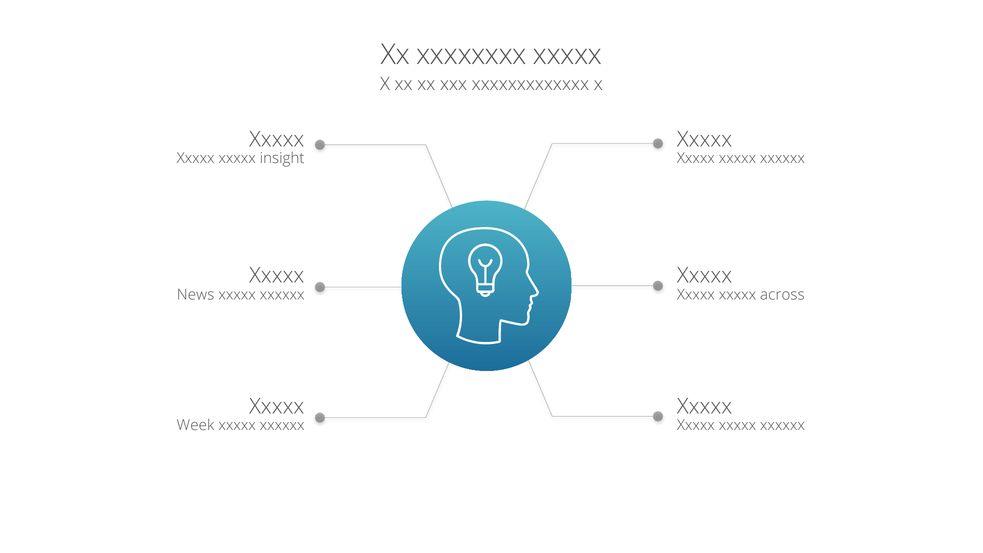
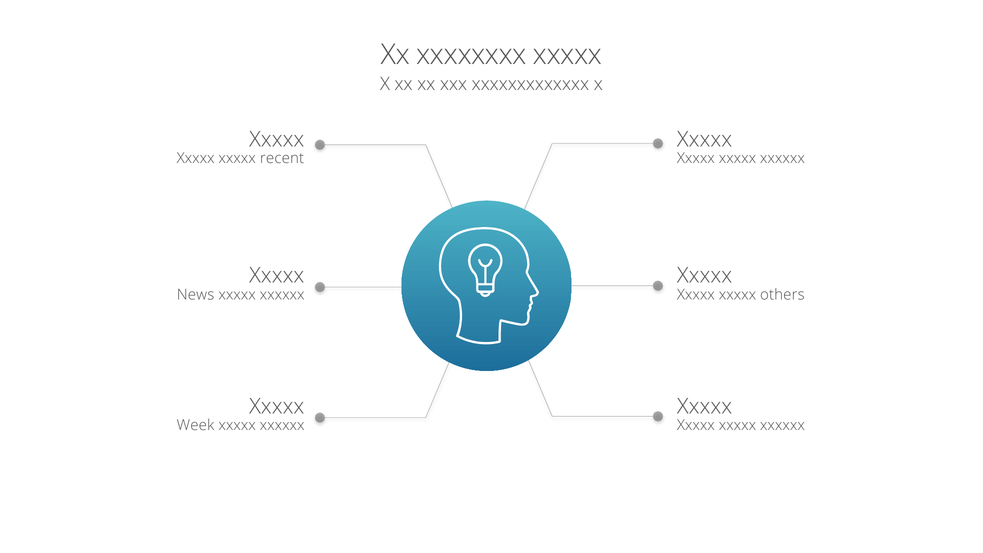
insight: insight -> recent
across: across -> others
